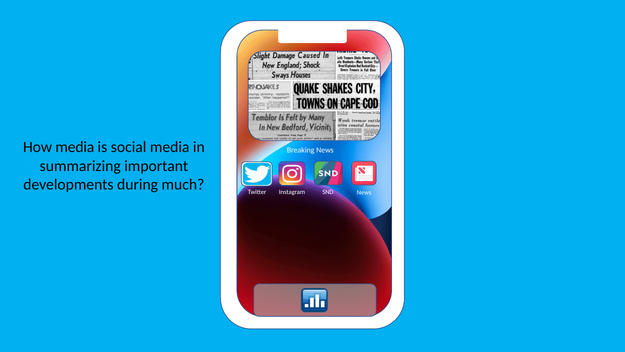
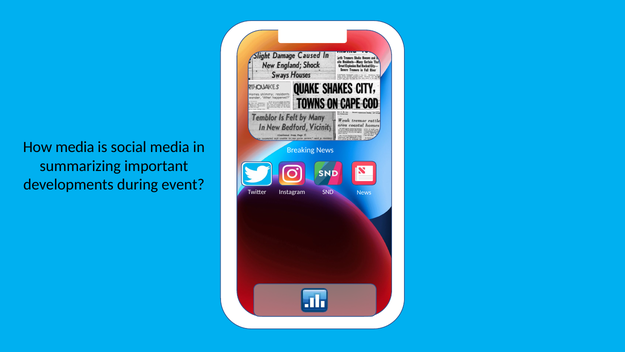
much: much -> event
